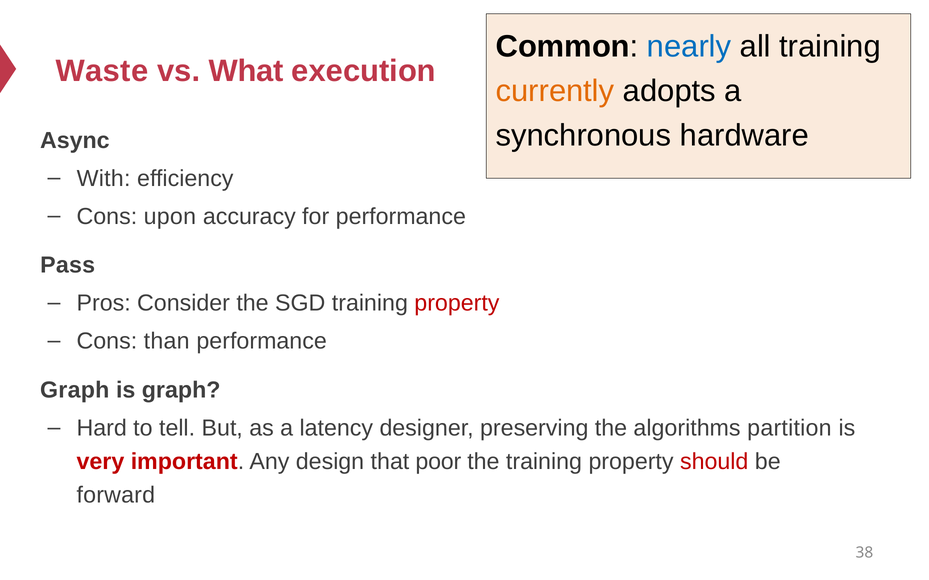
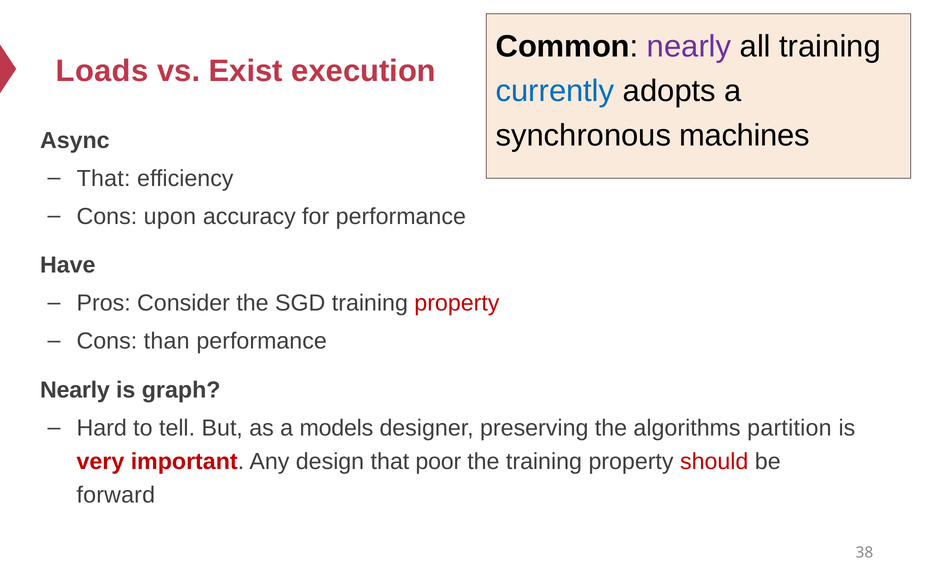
nearly at (689, 46) colour: blue -> purple
Waste: Waste -> Loads
What: What -> Exist
currently colour: orange -> blue
hardware: hardware -> machines
With at (104, 179): With -> That
Pass: Pass -> Have
Graph at (75, 391): Graph -> Nearly
latency: latency -> models
